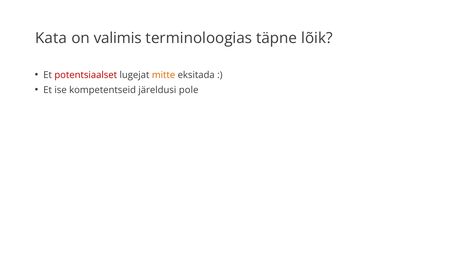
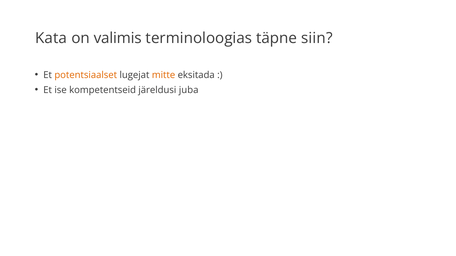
lõik: lõik -> siin
potentsiaalset colour: red -> orange
pole: pole -> juba
